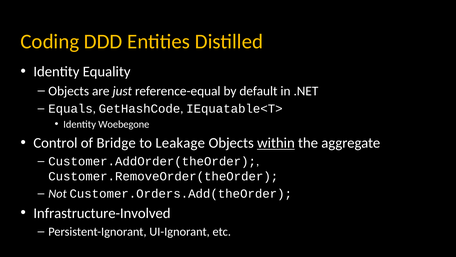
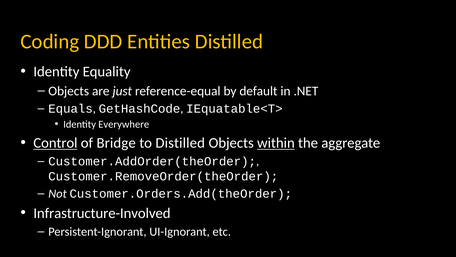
Woebegone: Woebegone -> Everywhere
Control underline: none -> present
to Leakage: Leakage -> Distilled
